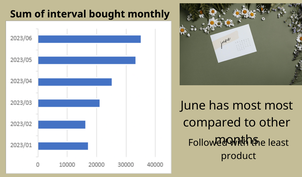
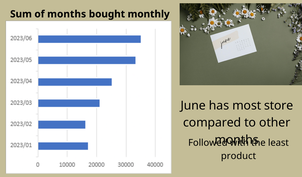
of interval: interval -> months
most most: most -> store
